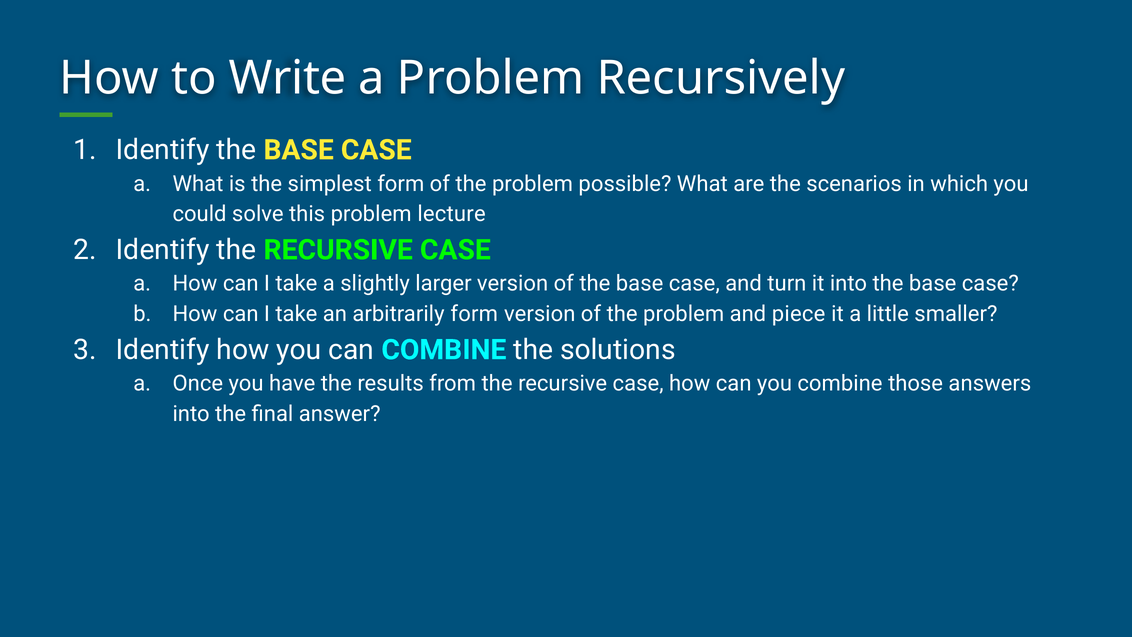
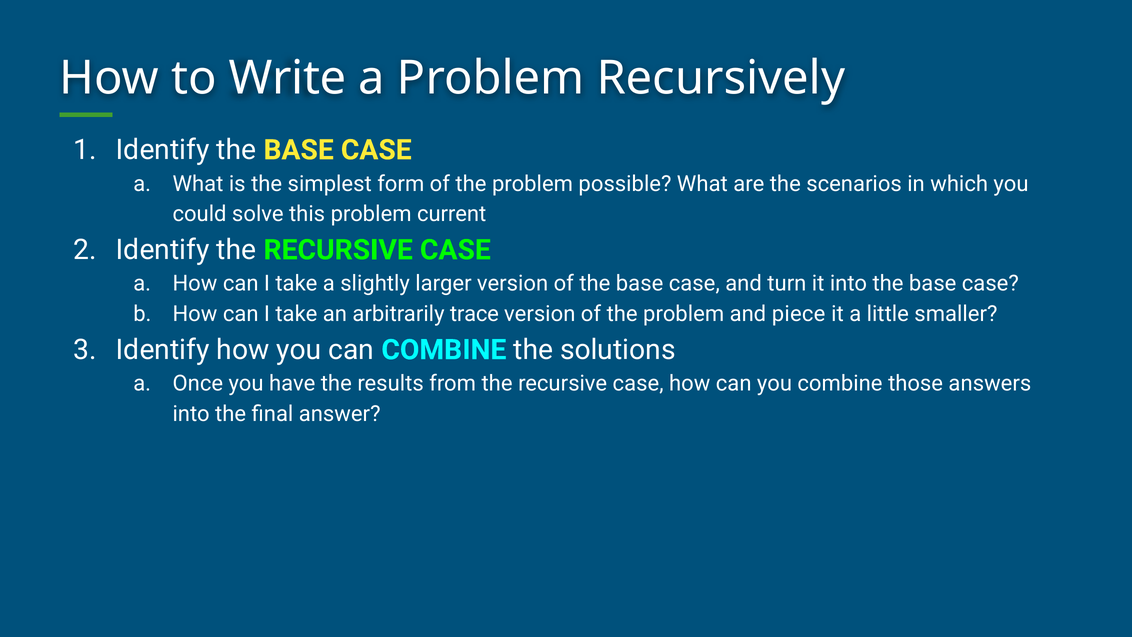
lecture: lecture -> current
arbitrarily form: form -> trace
